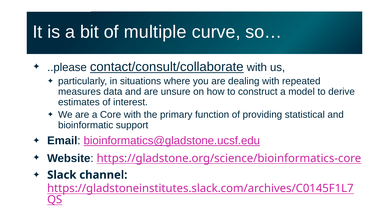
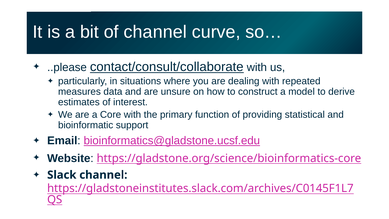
of multiple: multiple -> channel
